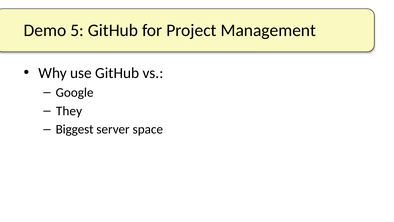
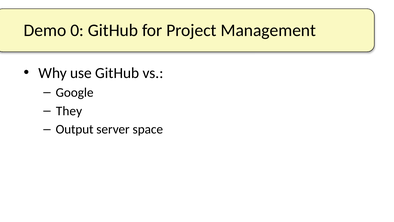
5: 5 -> 0
Biggest: Biggest -> Output
